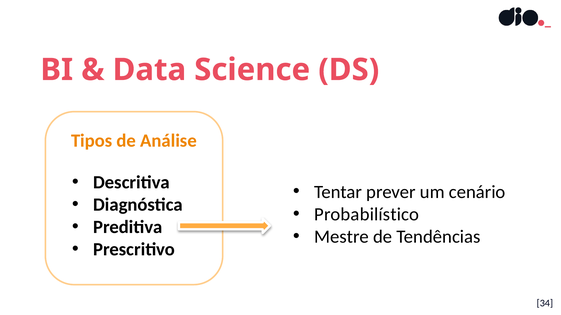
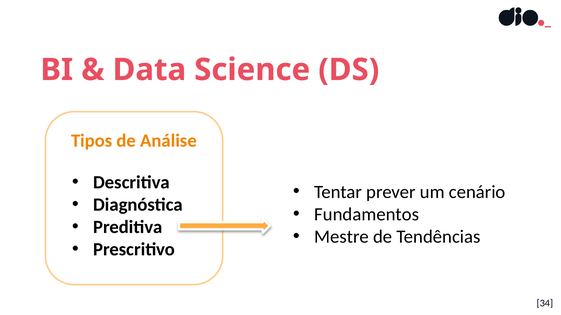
Probabilístico: Probabilístico -> Fundamentos
